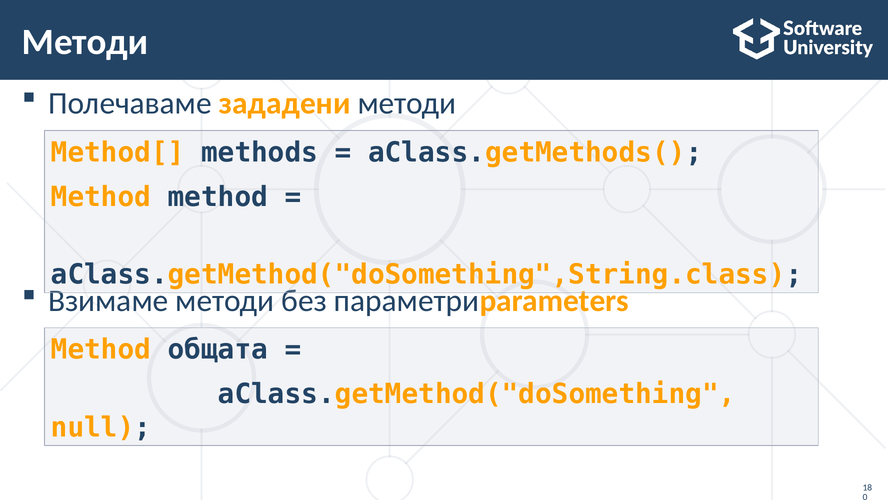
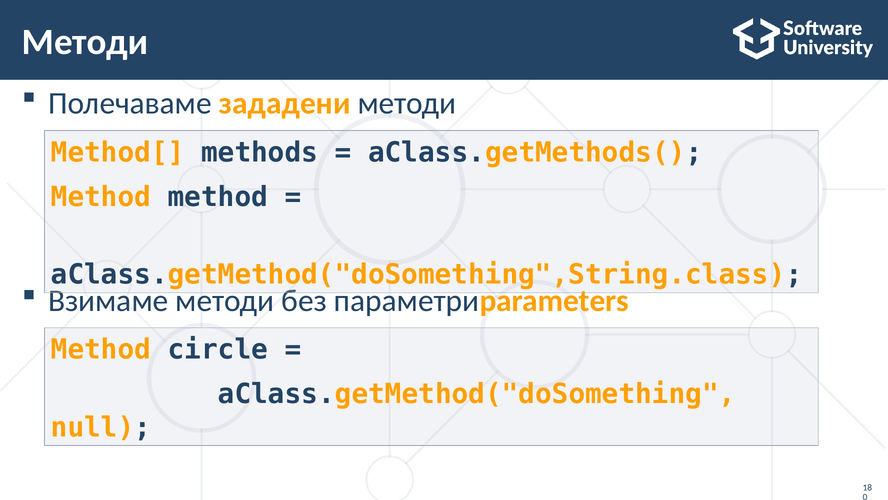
общата: общата -> circle
